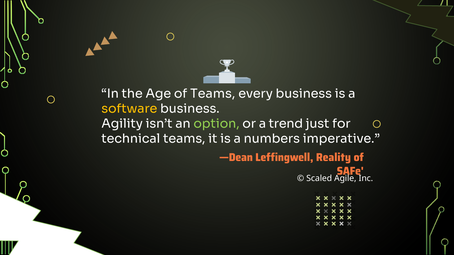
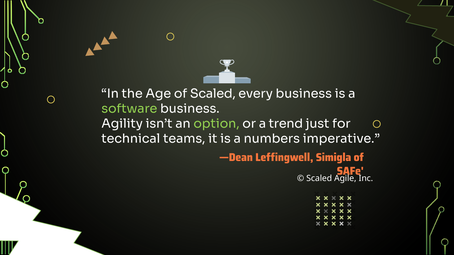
of Teams: Teams -> Scaled
software colour: yellow -> light green
Reality: Reality -> Simigla
